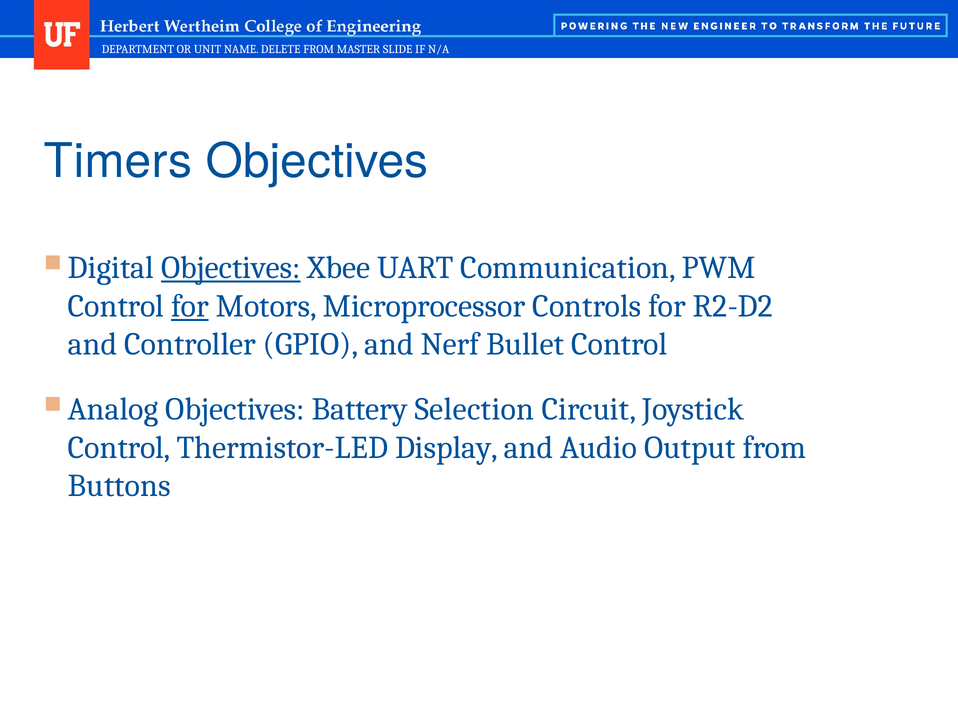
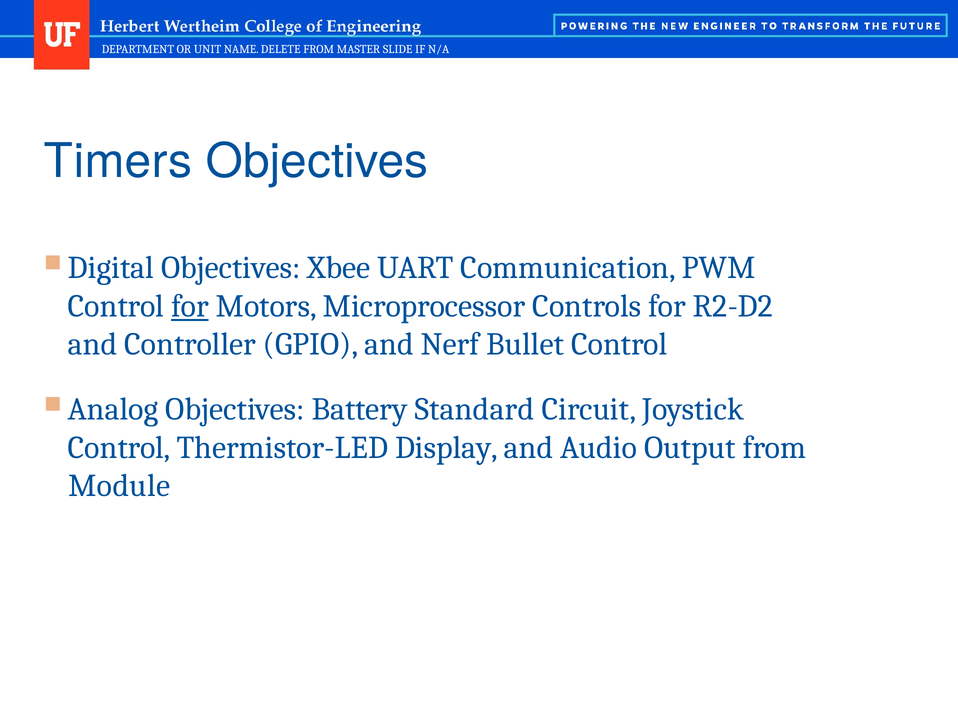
Objectives at (231, 268) underline: present -> none
Selection: Selection -> Standard
Buttons: Buttons -> Module
